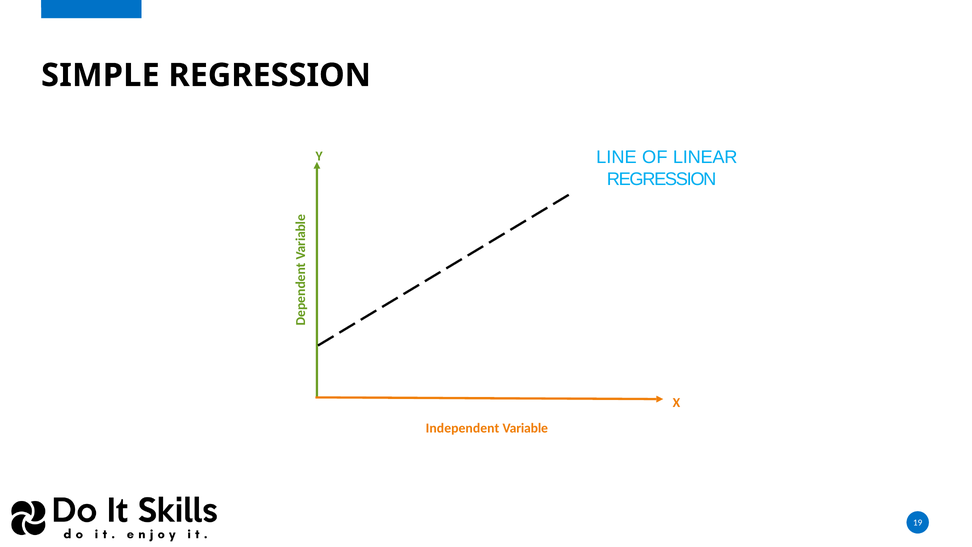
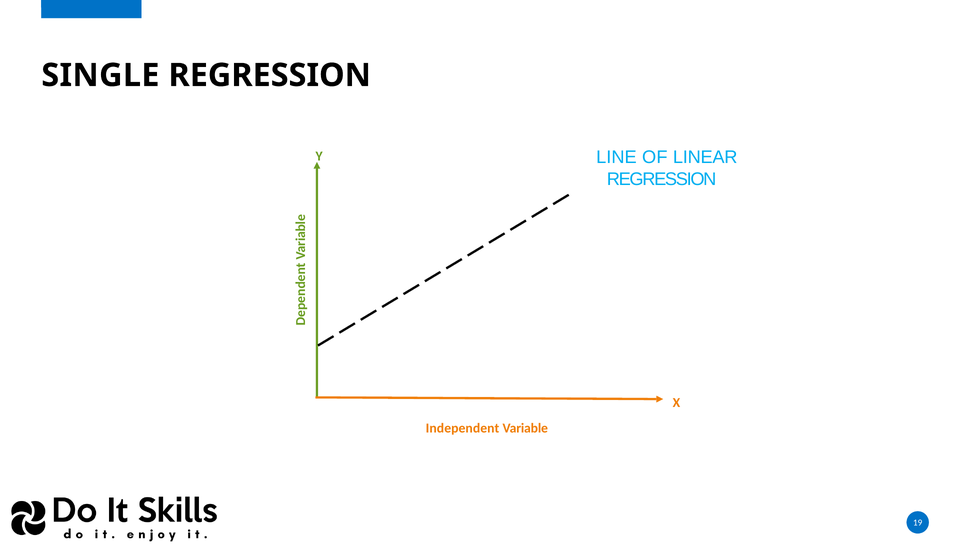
SIMPLE: SIMPLE -> SINGLE
